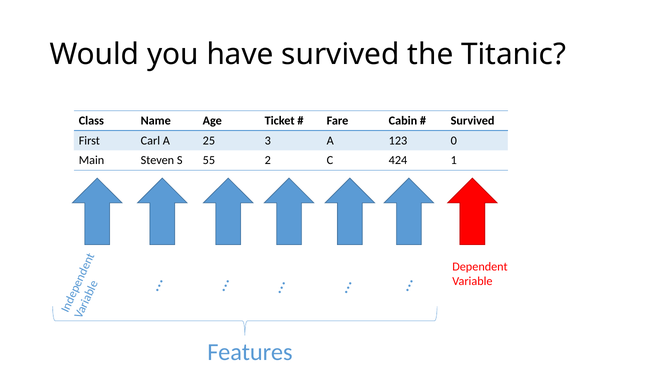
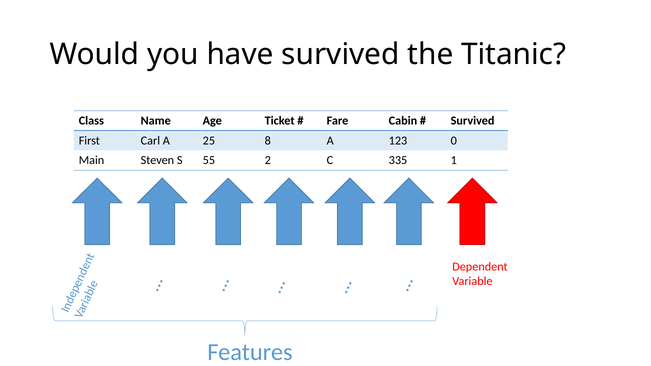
3: 3 -> 8
424: 424 -> 335
